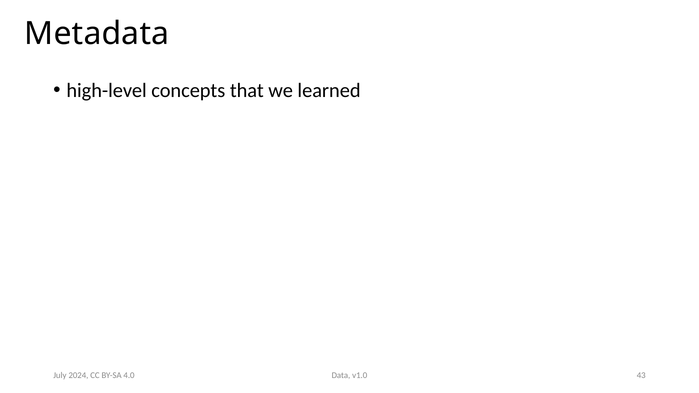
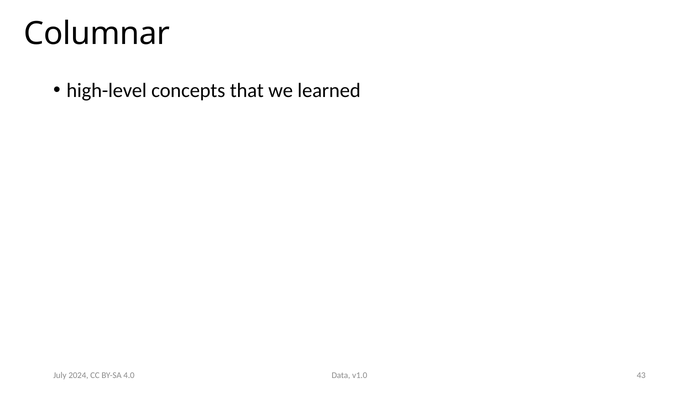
Metadata: Metadata -> Columnar
